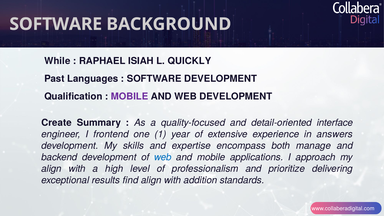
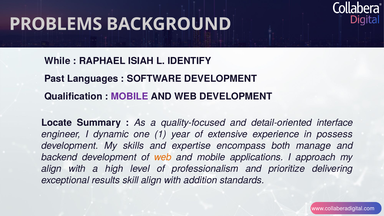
SOFTWARE at (56, 24): SOFTWARE -> PROBLEMS
QUICKLY: QUICKLY -> IDENTIFY
Create: Create -> Locate
frontend: frontend -> dynamic
answers: answers -> possess
web at (163, 157) colour: blue -> orange
find: find -> skill
